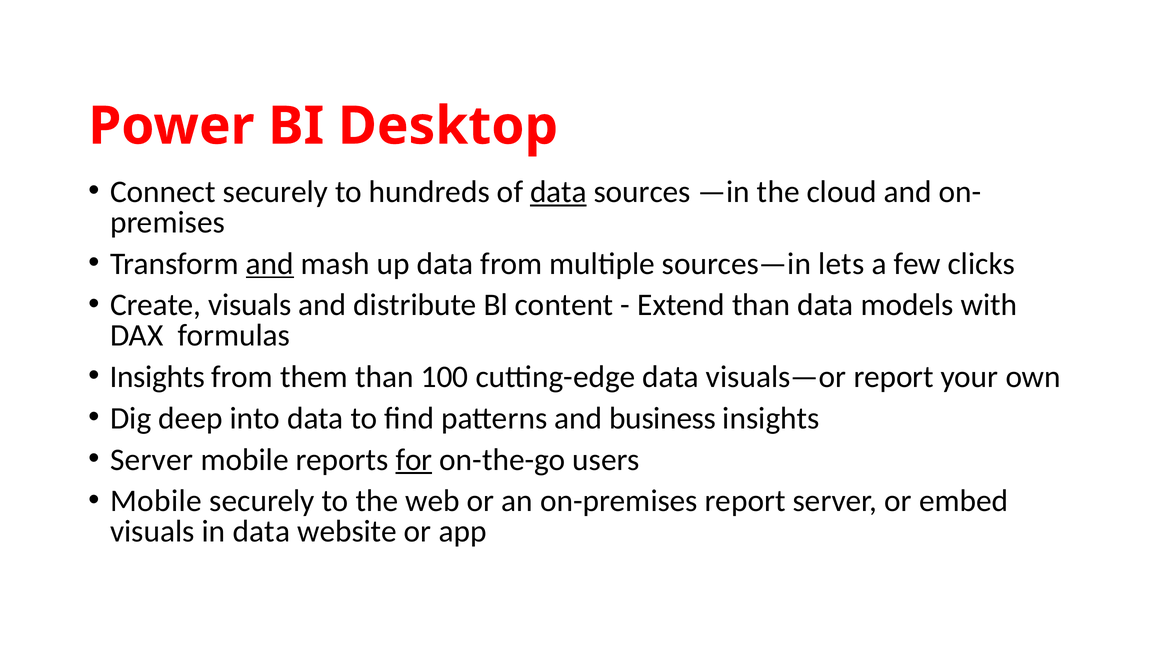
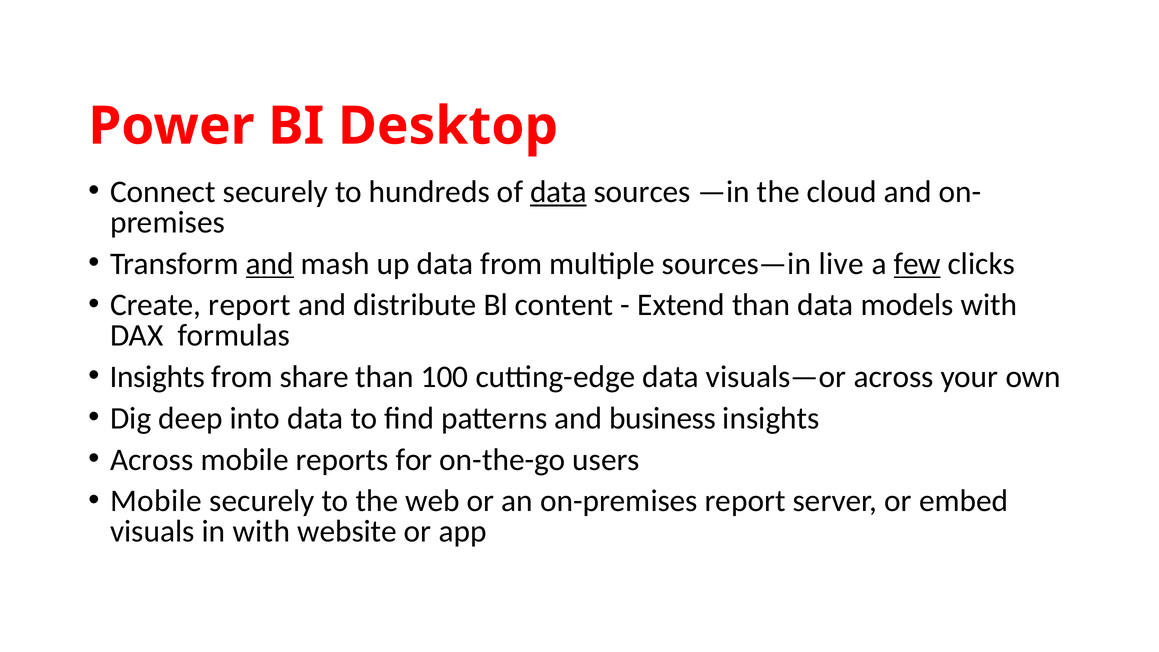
lets: lets -> live
few underline: none -> present
Create visuals: visuals -> report
them: them -> share
visuals—or report: report -> across
Server at (152, 460): Server -> Across
for underline: present -> none
in data: data -> with
